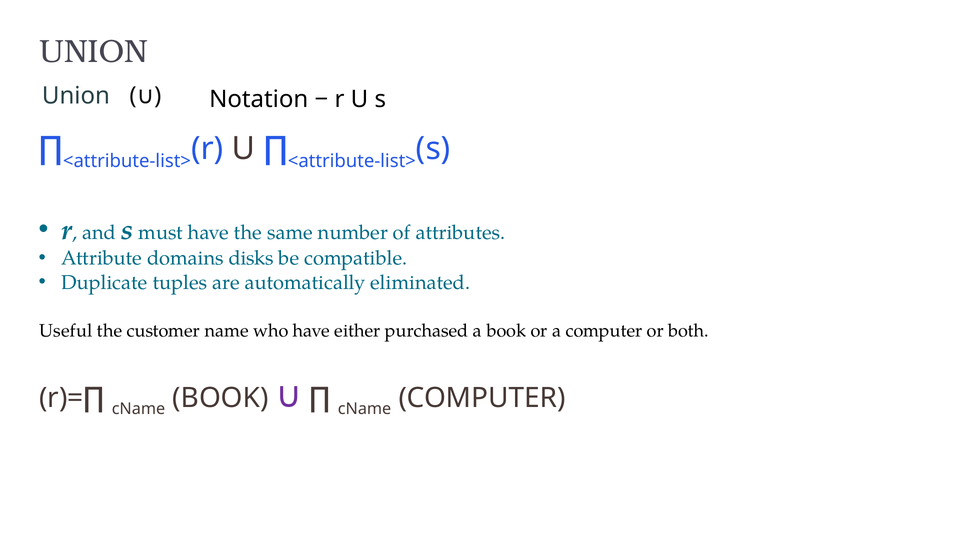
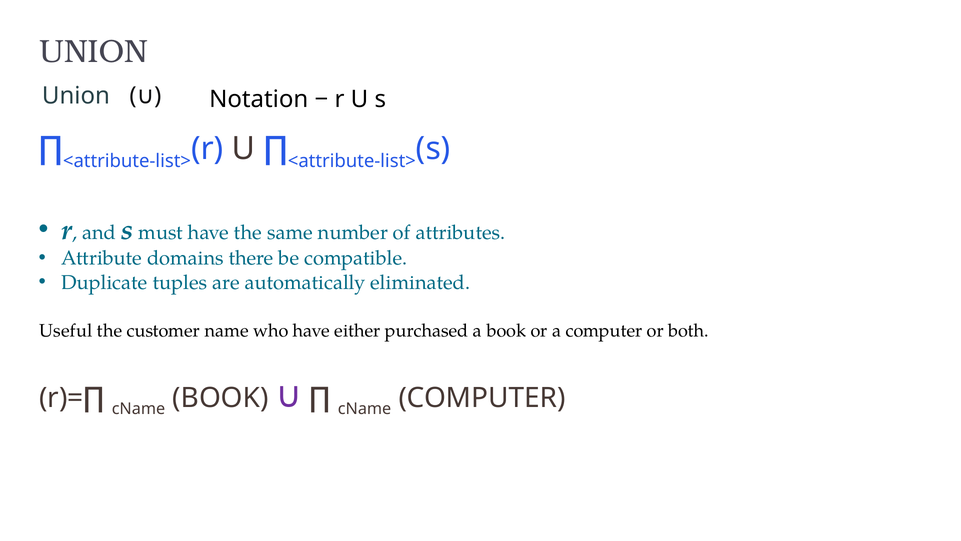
disks: disks -> there
